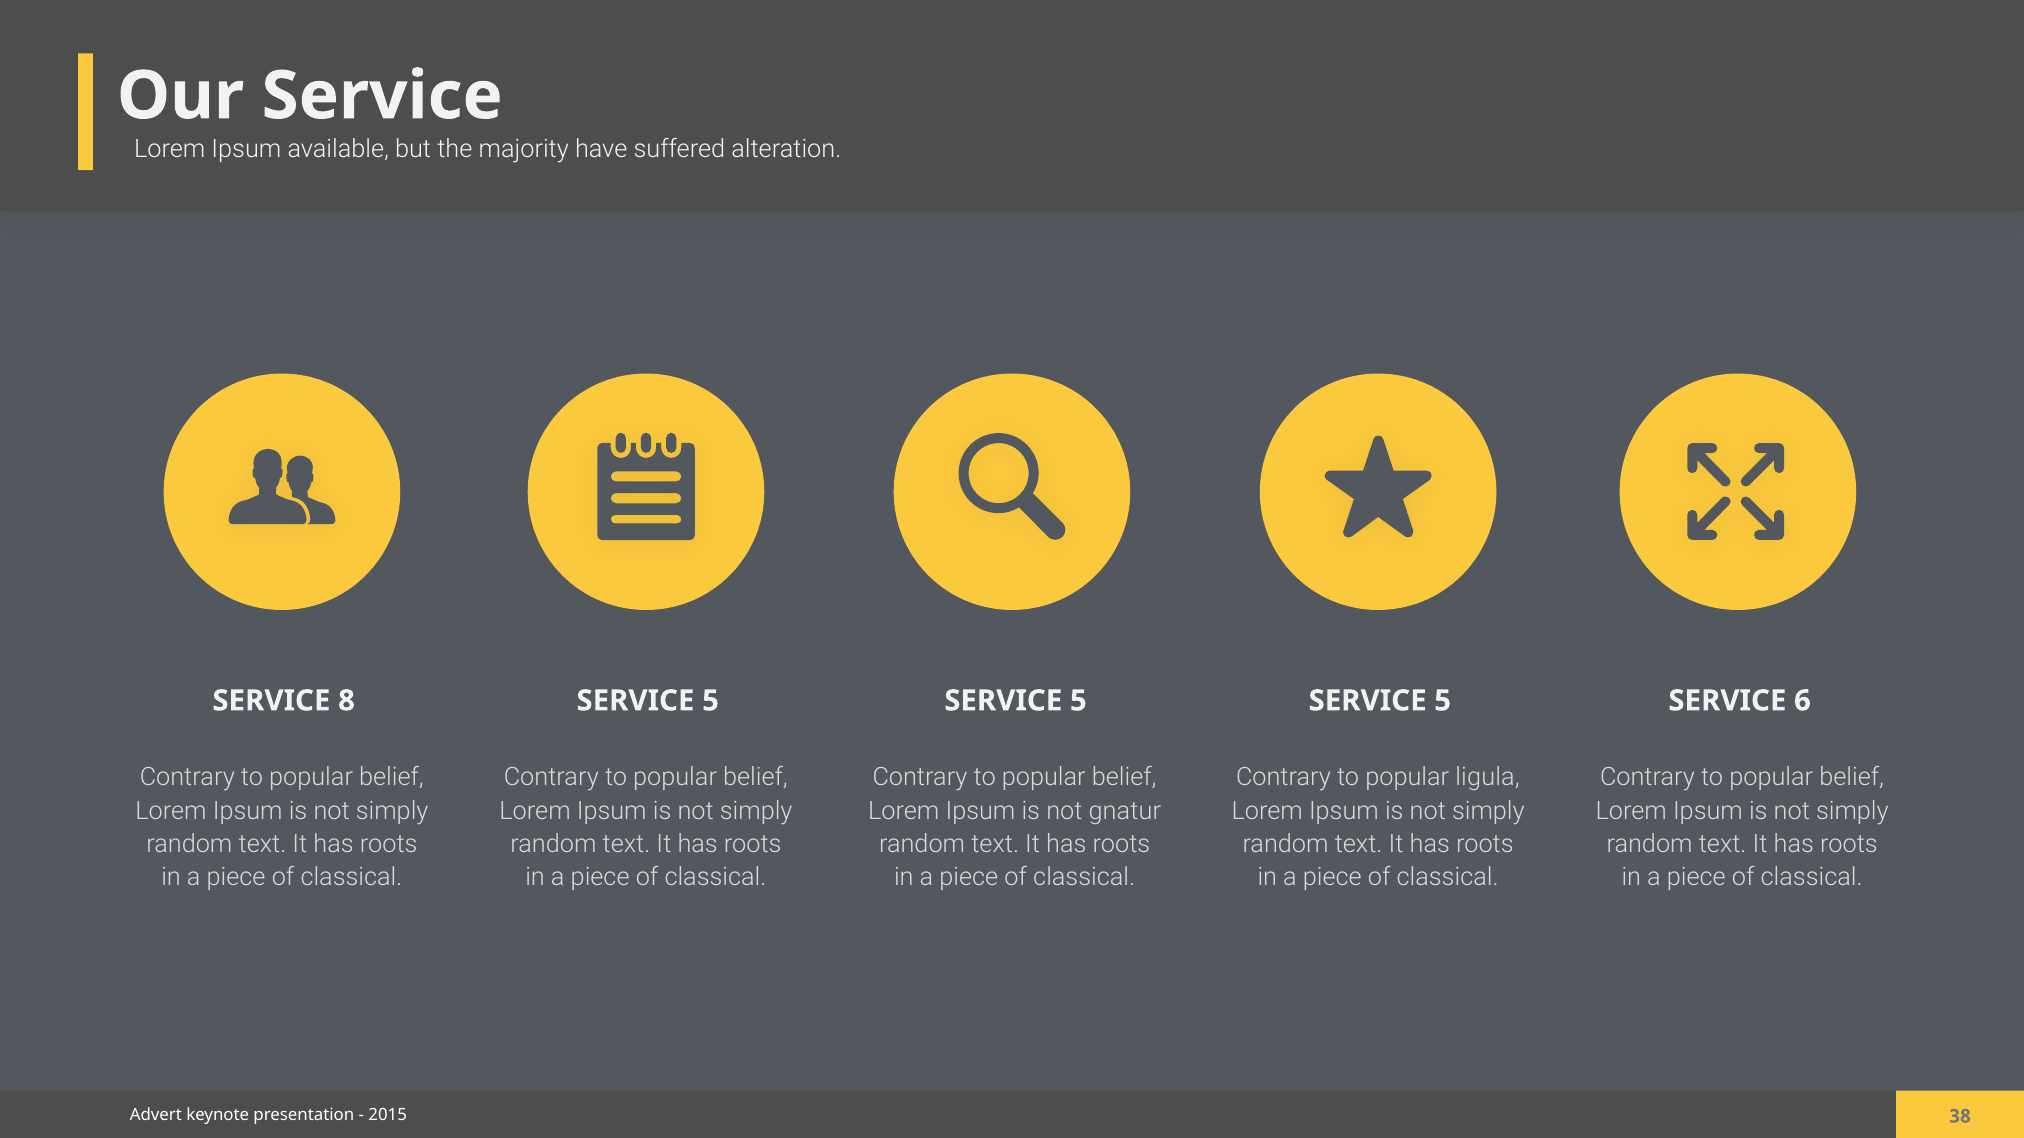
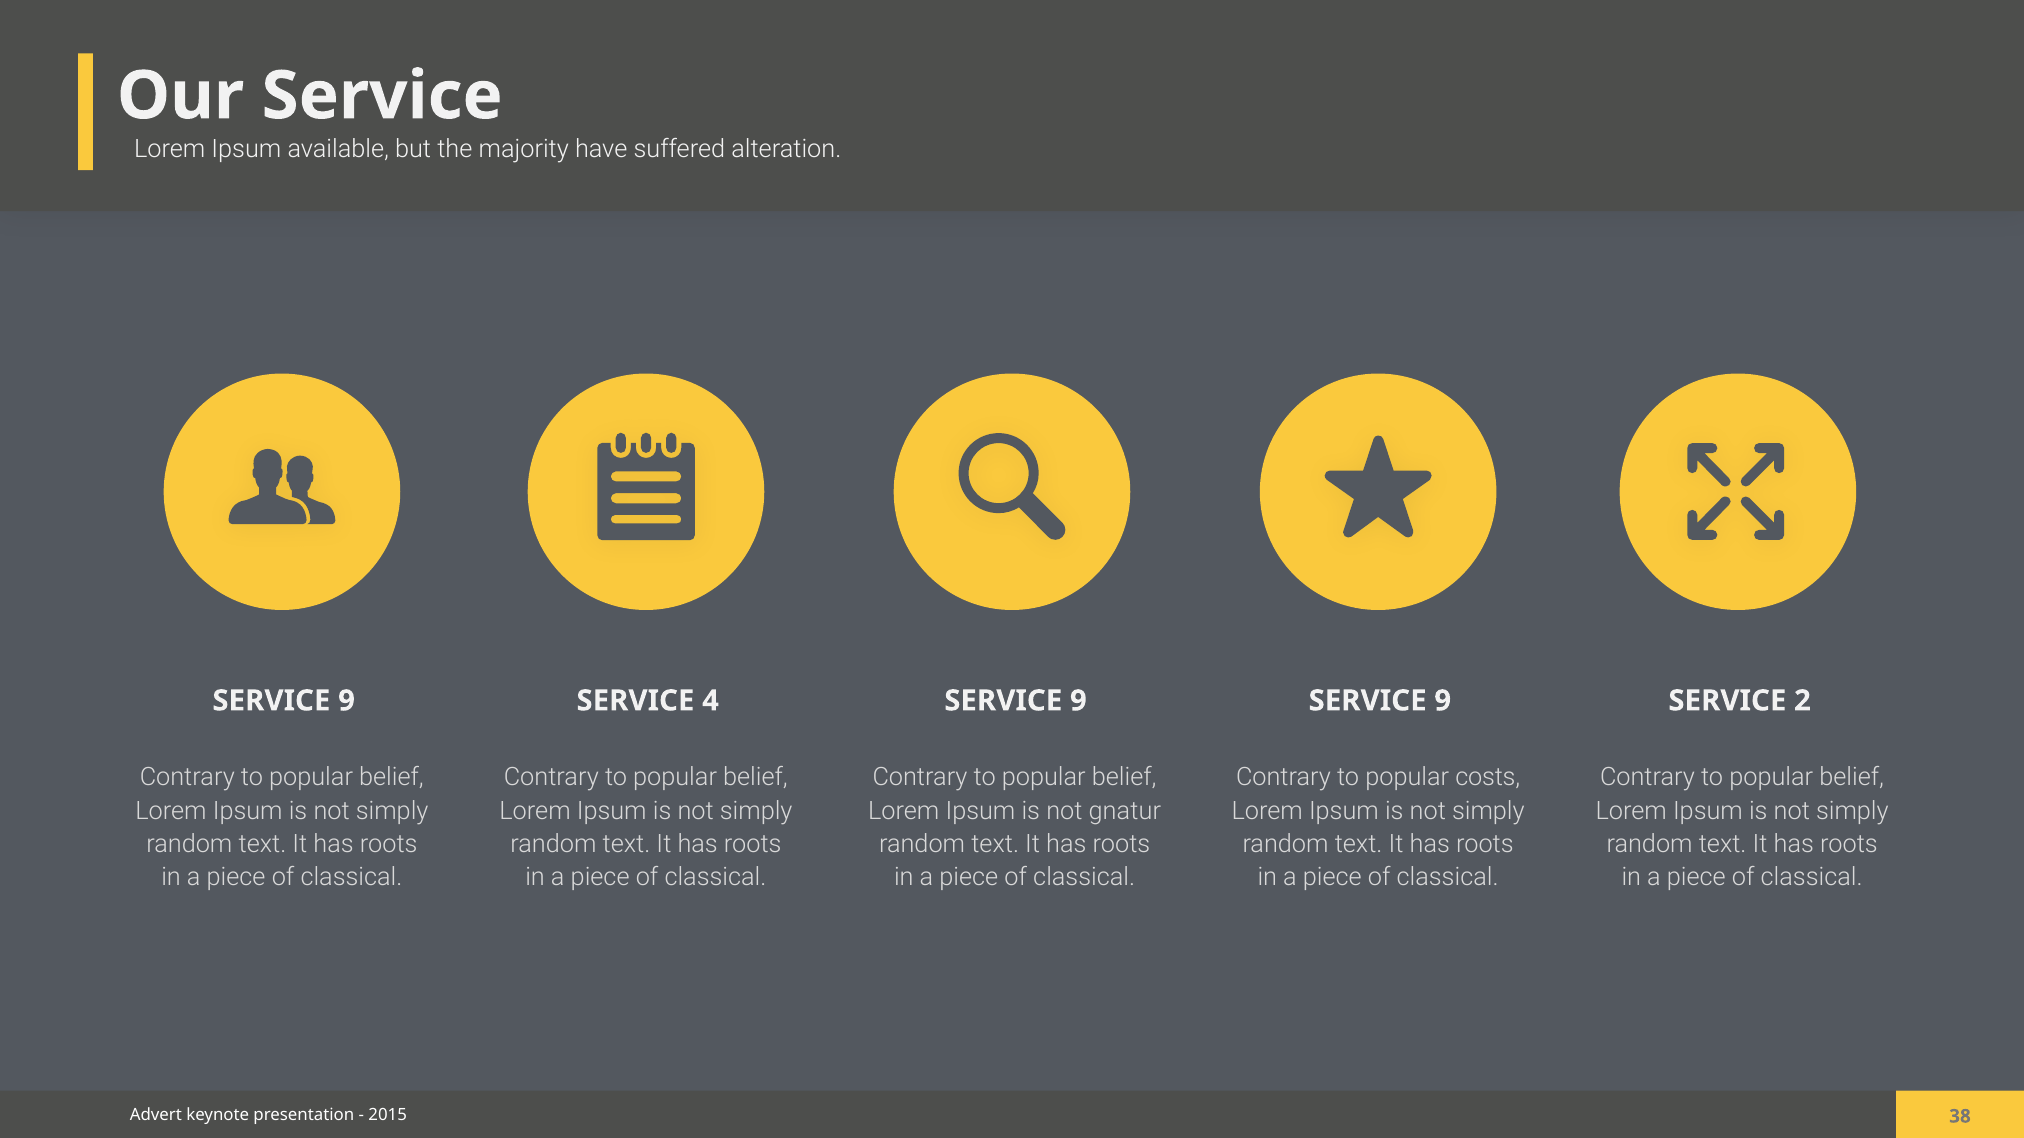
8 at (347, 701): 8 -> 9
5 at (711, 701): 5 -> 4
5 at (1078, 701): 5 -> 9
5 at (1443, 701): 5 -> 9
6: 6 -> 2
ligula: ligula -> costs
